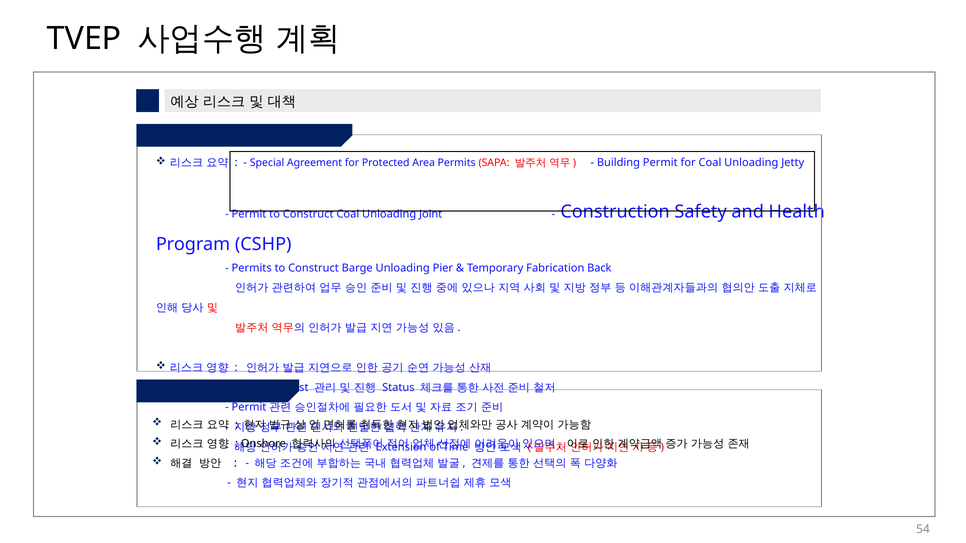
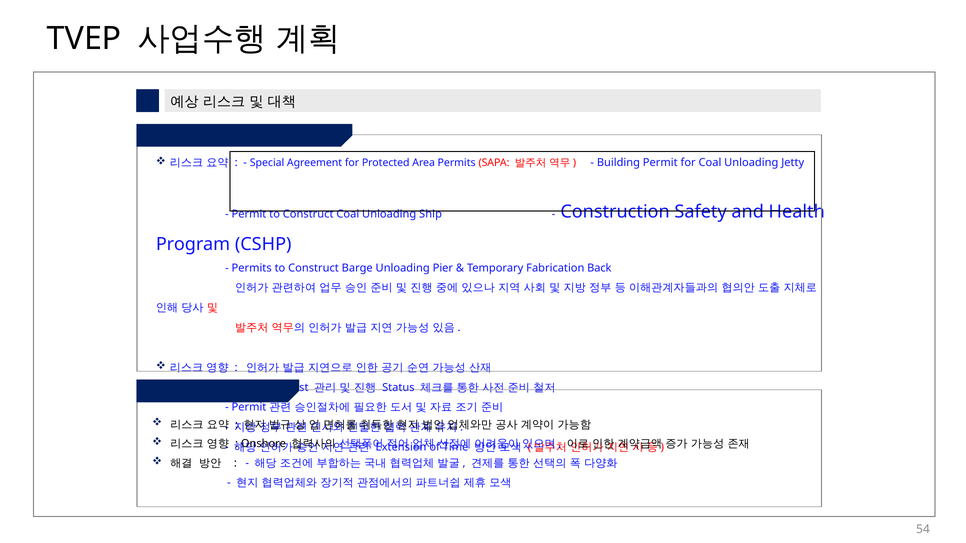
Joint: Joint -> Ship
